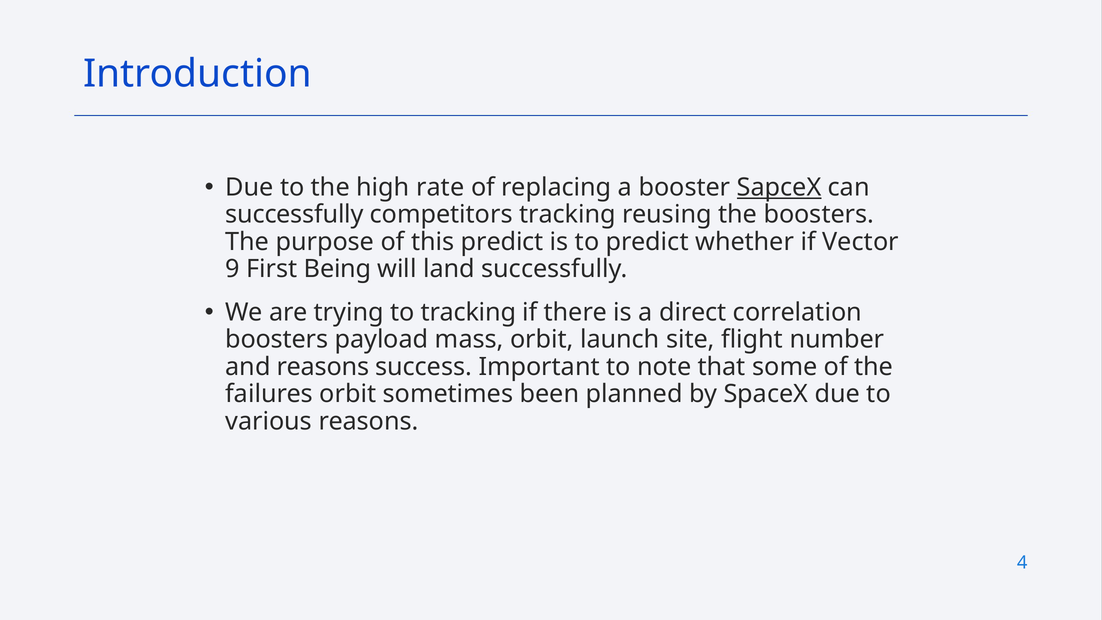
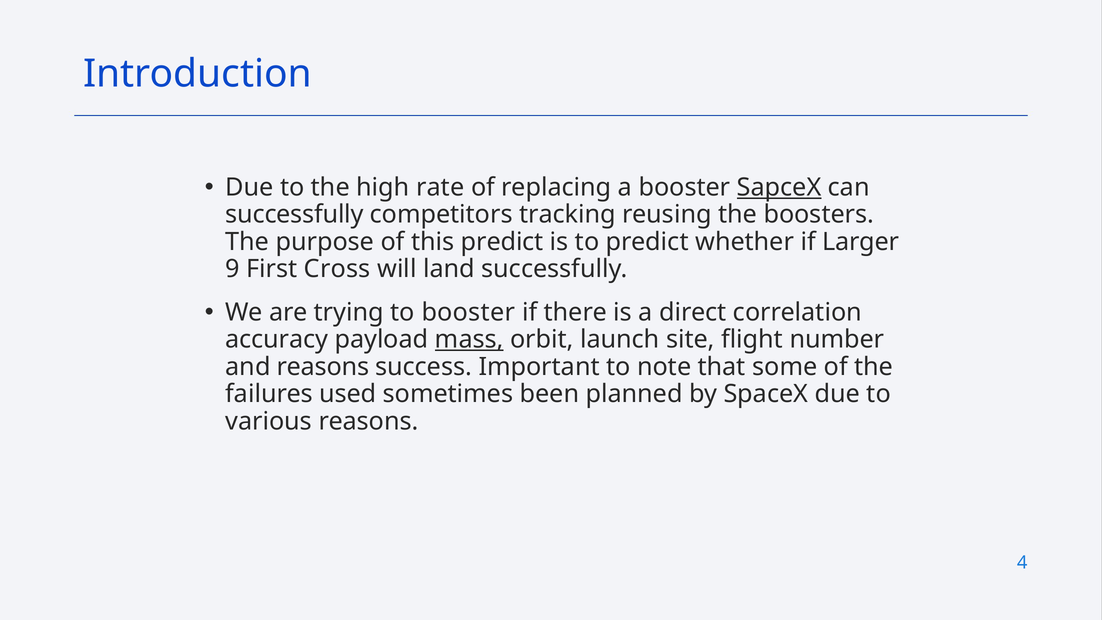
Vector: Vector -> Larger
Being: Being -> Cross
to tracking: tracking -> booster
boosters at (277, 339): boosters -> accuracy
mass underline: none -> present
failures orbit: orbit -> used
